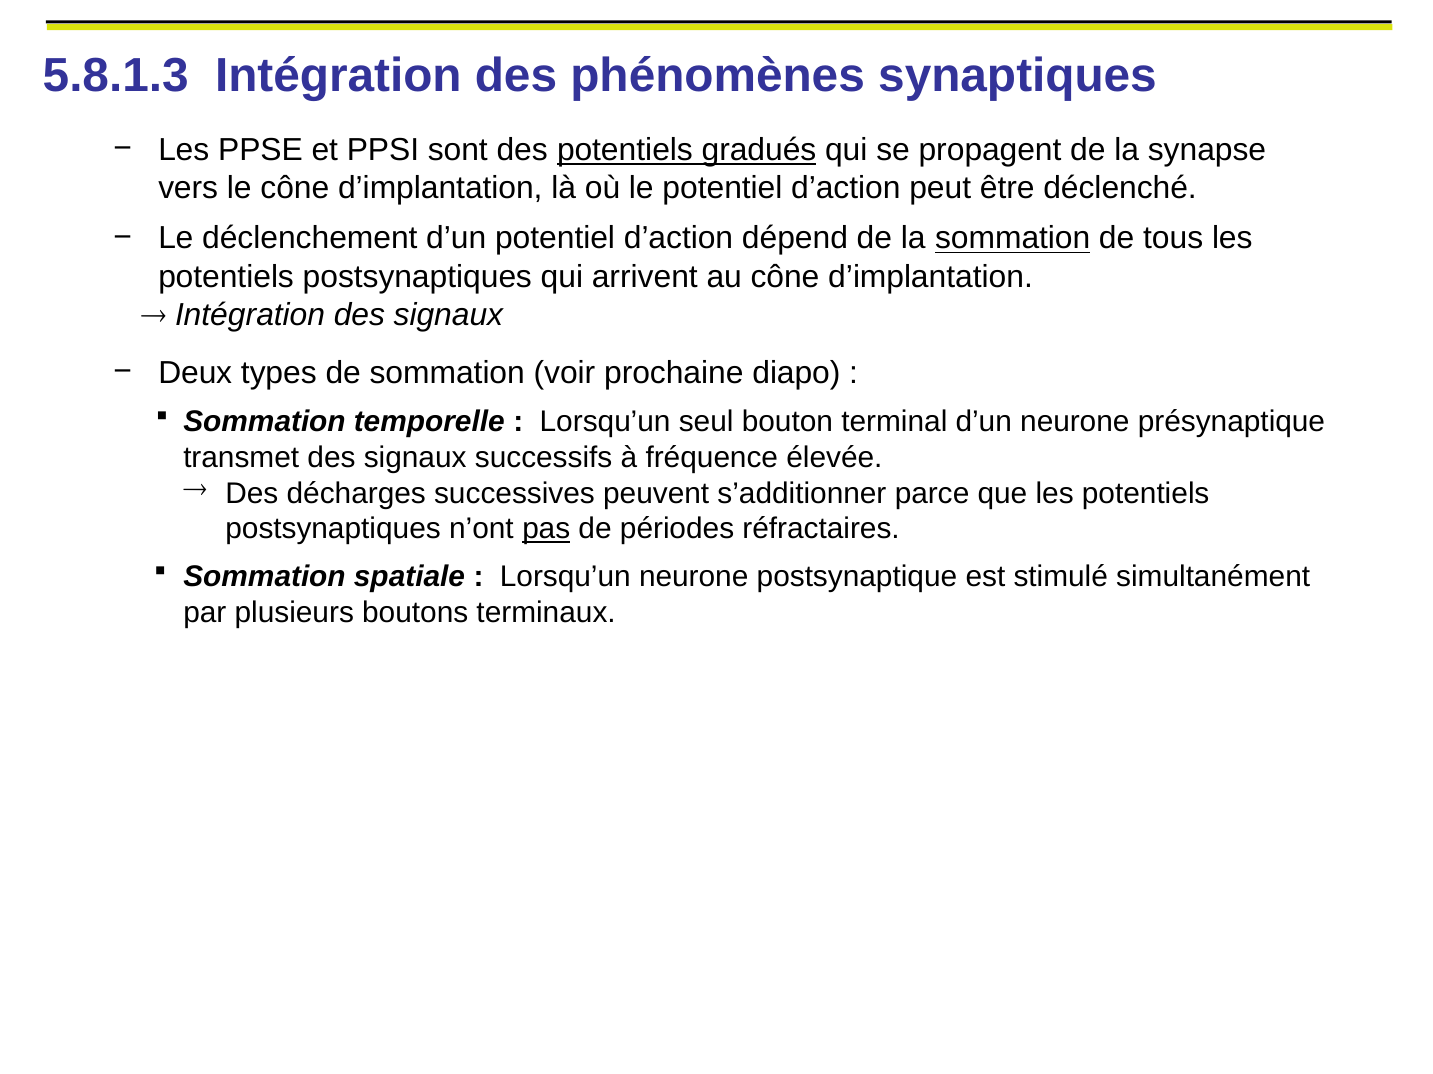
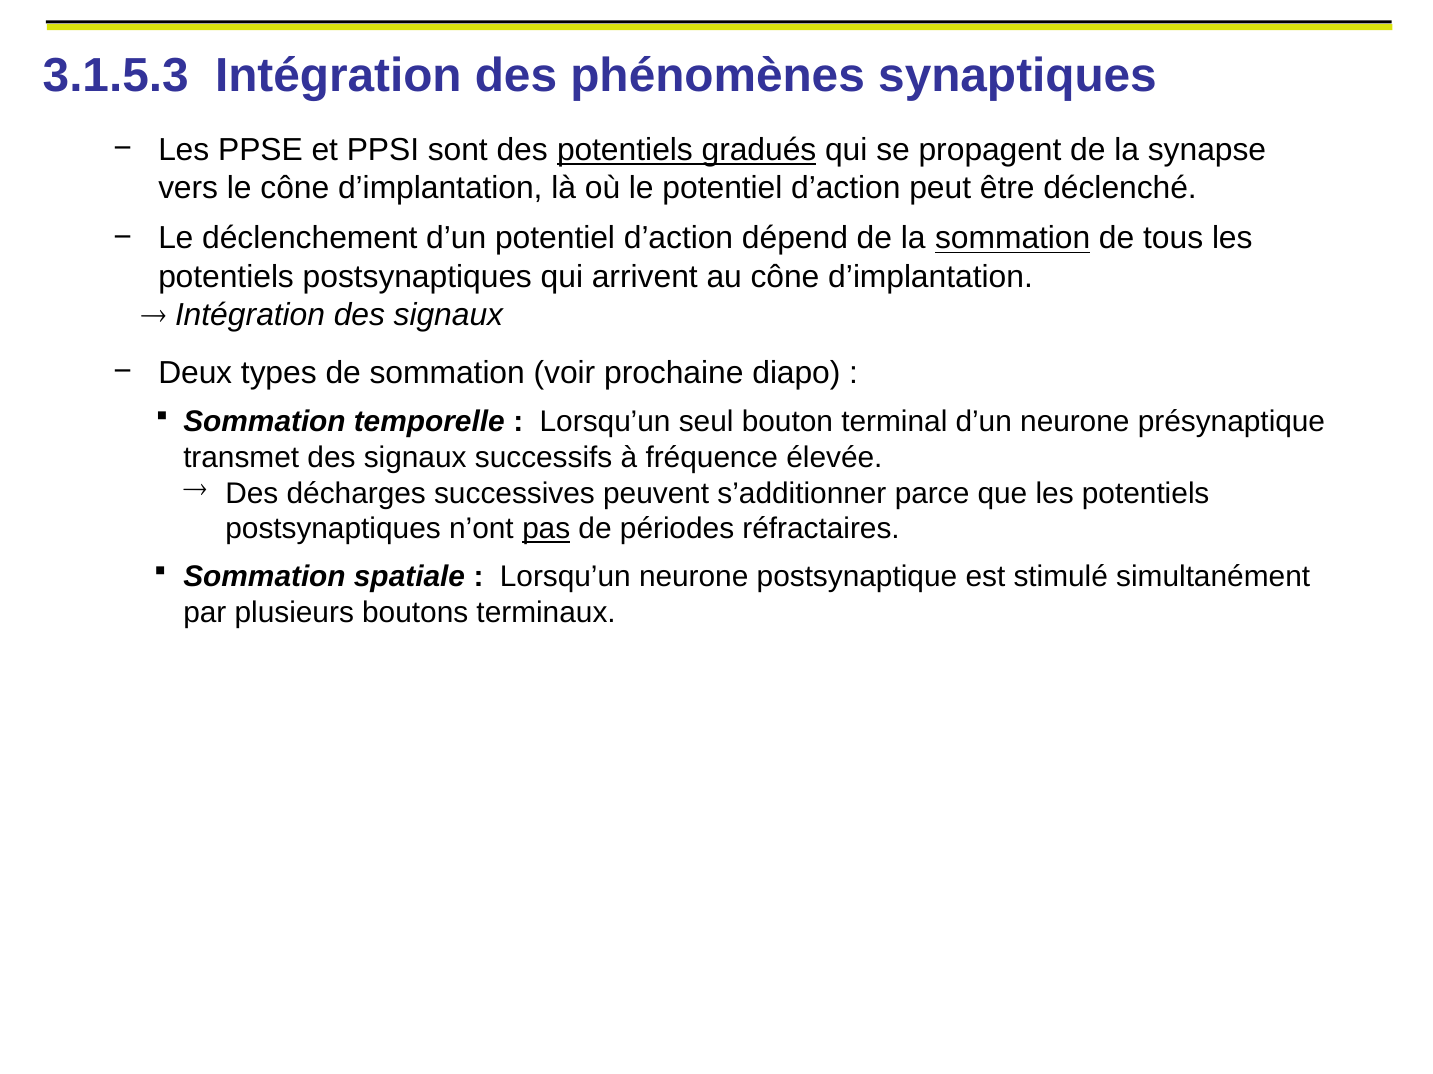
5.8.1.3: 5.8.1.3 -> 3.1.5.3
